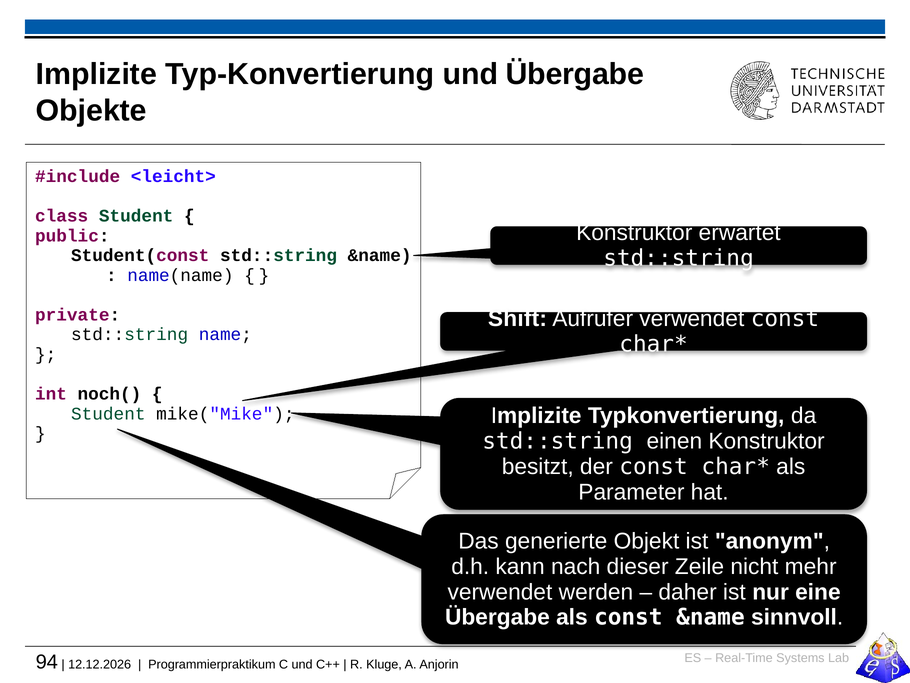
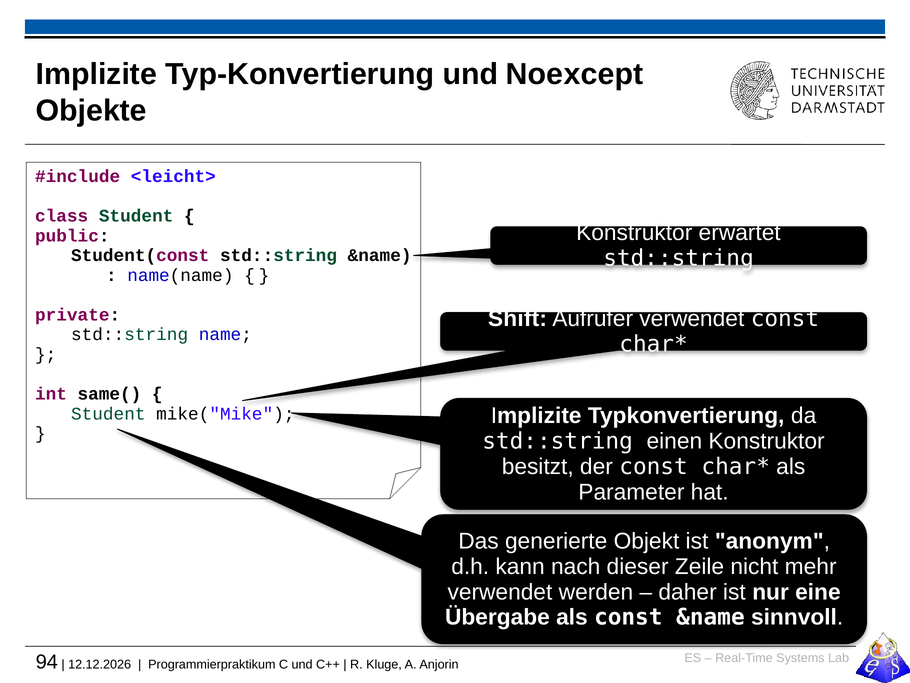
und Übergabe: Übergabe -> Noexcept
noch(: noch( -> same(
